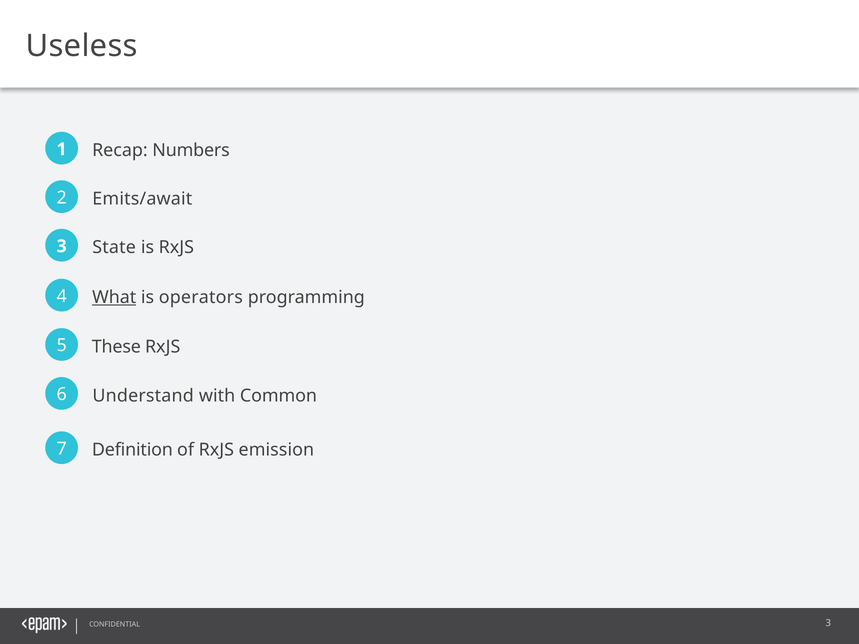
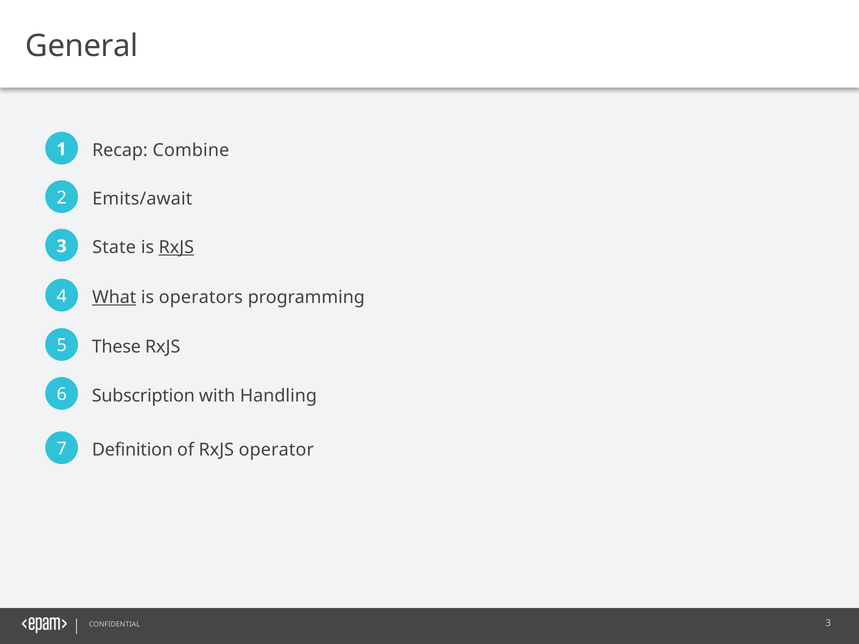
Useless: Useless -> General
Numbers: Numbers -> Combine
RxJS at (176, 247) underline: none -> present
Understand: Understand -> Subscription
Common: Common -> Handling
emission: emission -> operator
